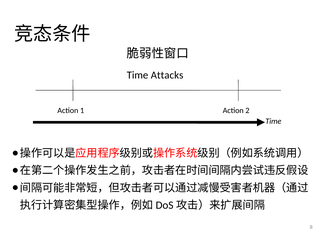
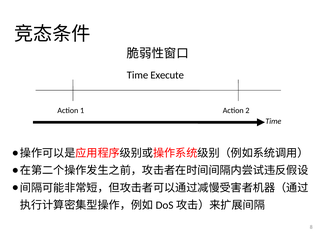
Attacks: Attacks -> Execute
